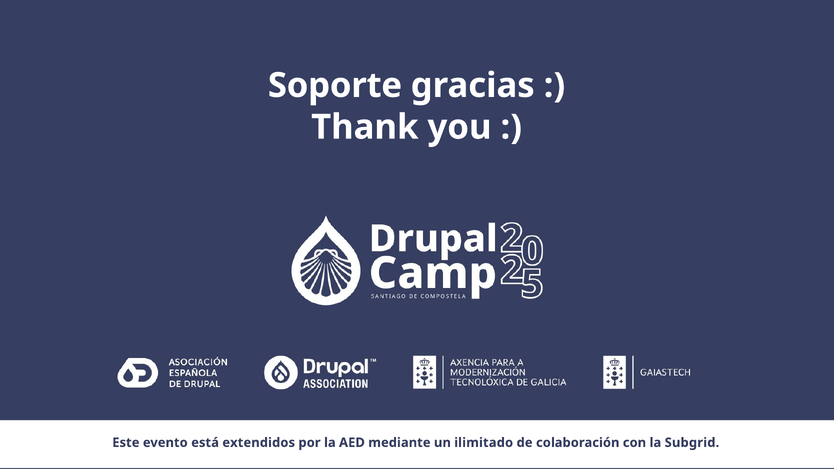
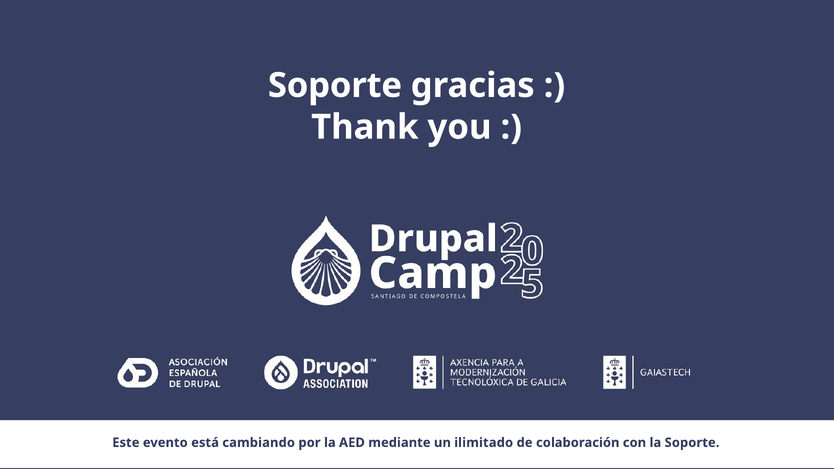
extendidos: extendidos -> cambiando
la Subgrid: Subgrid -> Soporte
